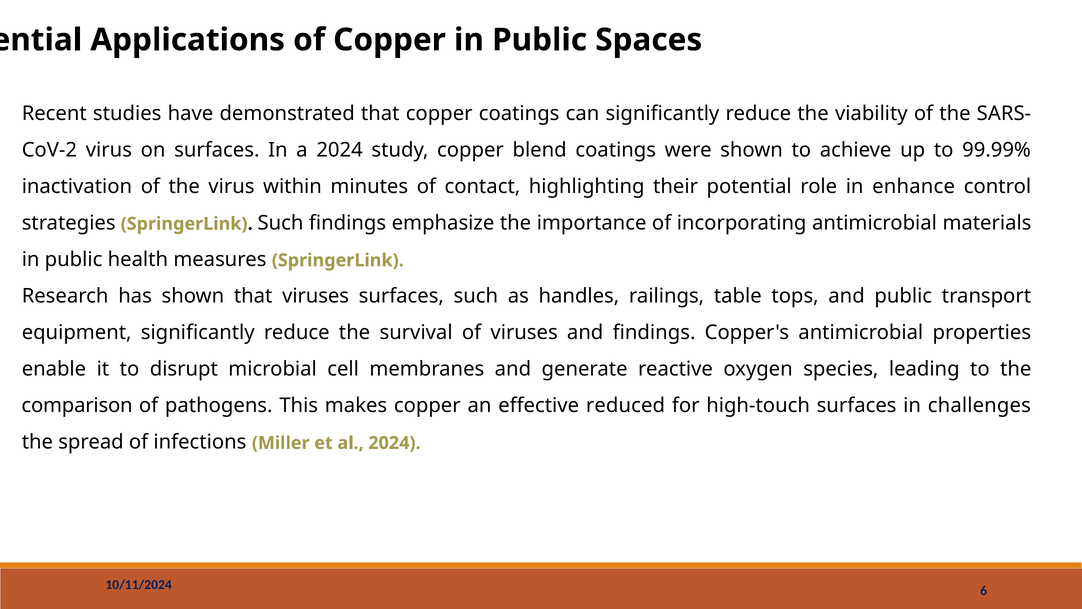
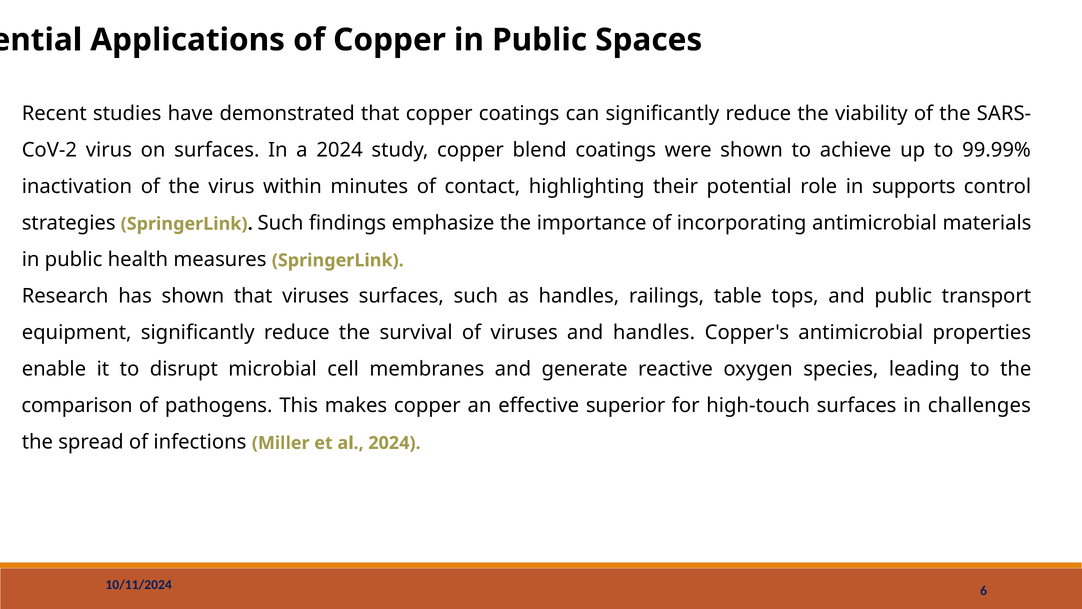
enhance: enhance -> supports
and findings: findings -> handles
reduced: reduced -> superior
